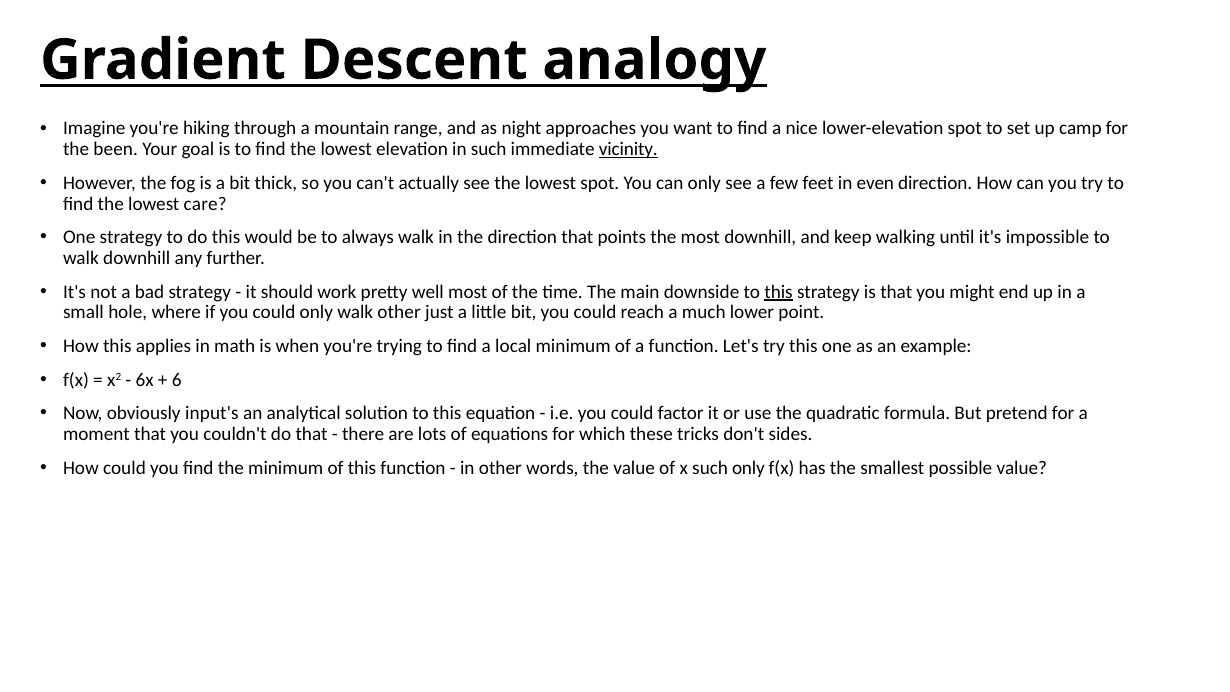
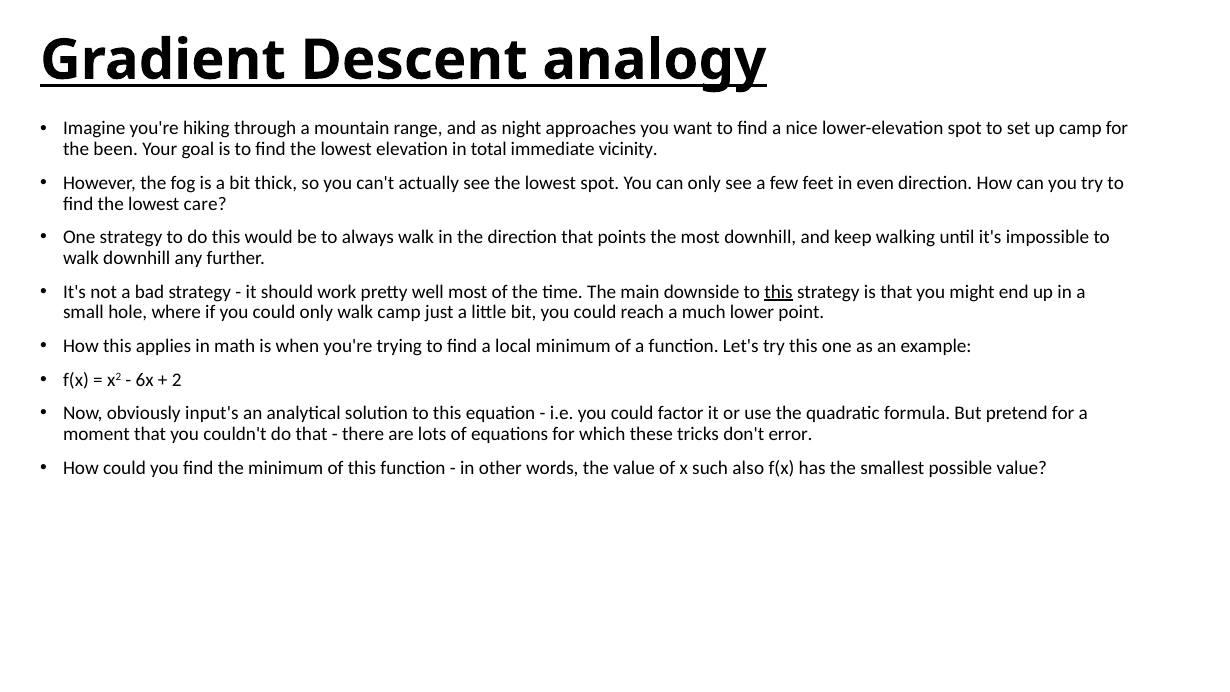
in such: such -> total
vicinity underline: present -> none
walk other: other -> camp
6: 6 -> 2
sides: sides -> error
such only: only -> also
